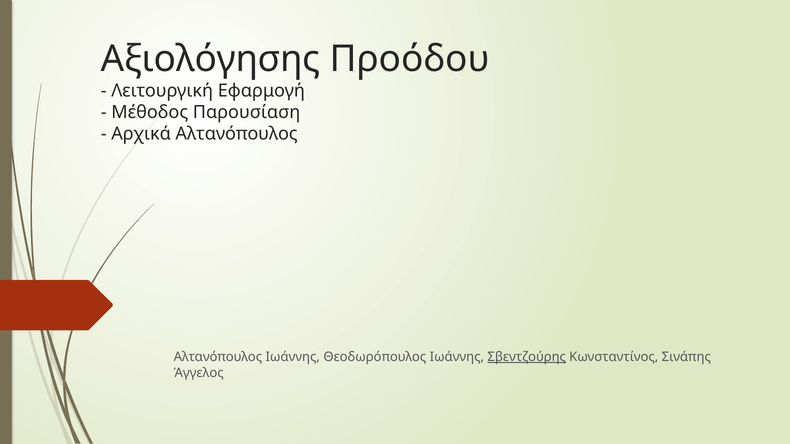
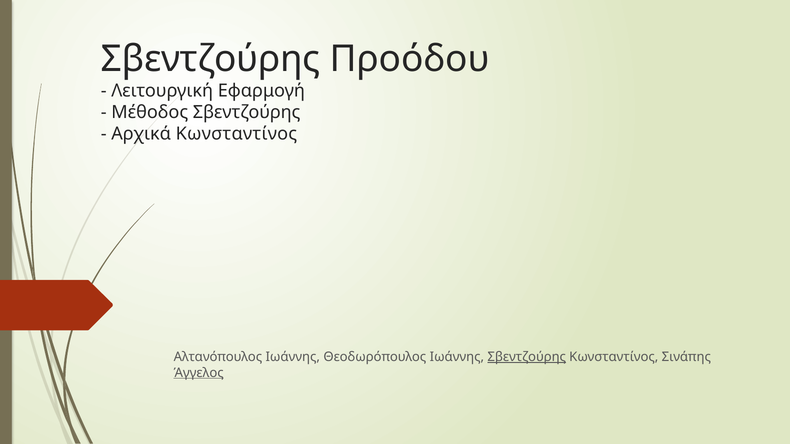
Αξιολόγησης at (211, 59): Αξιολόγησης -> Σβεντζούρης
Μέθοδος Παρουσίαση: Παρουσίαση -> Σβεντζούρης
Αρχικά Αλτανόπουλος: Αλτανόπουλος -> Κωνσταντίνος
Άγγελος underline: none -> present
